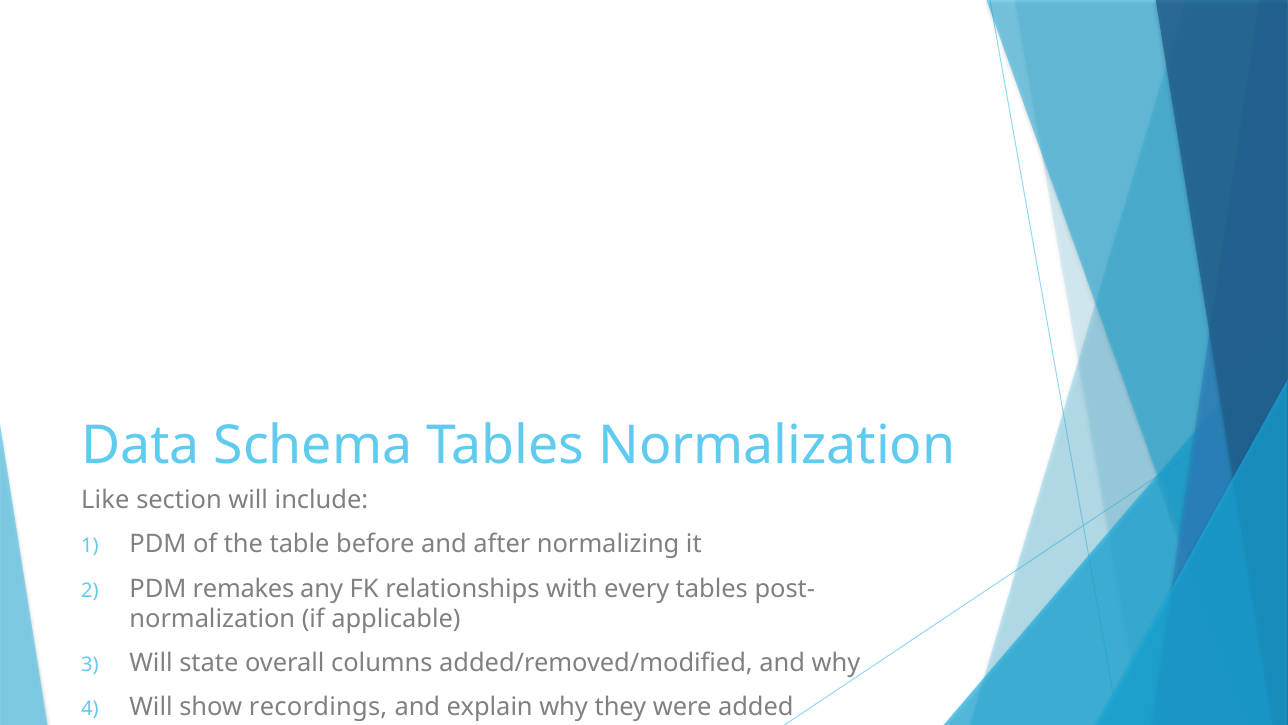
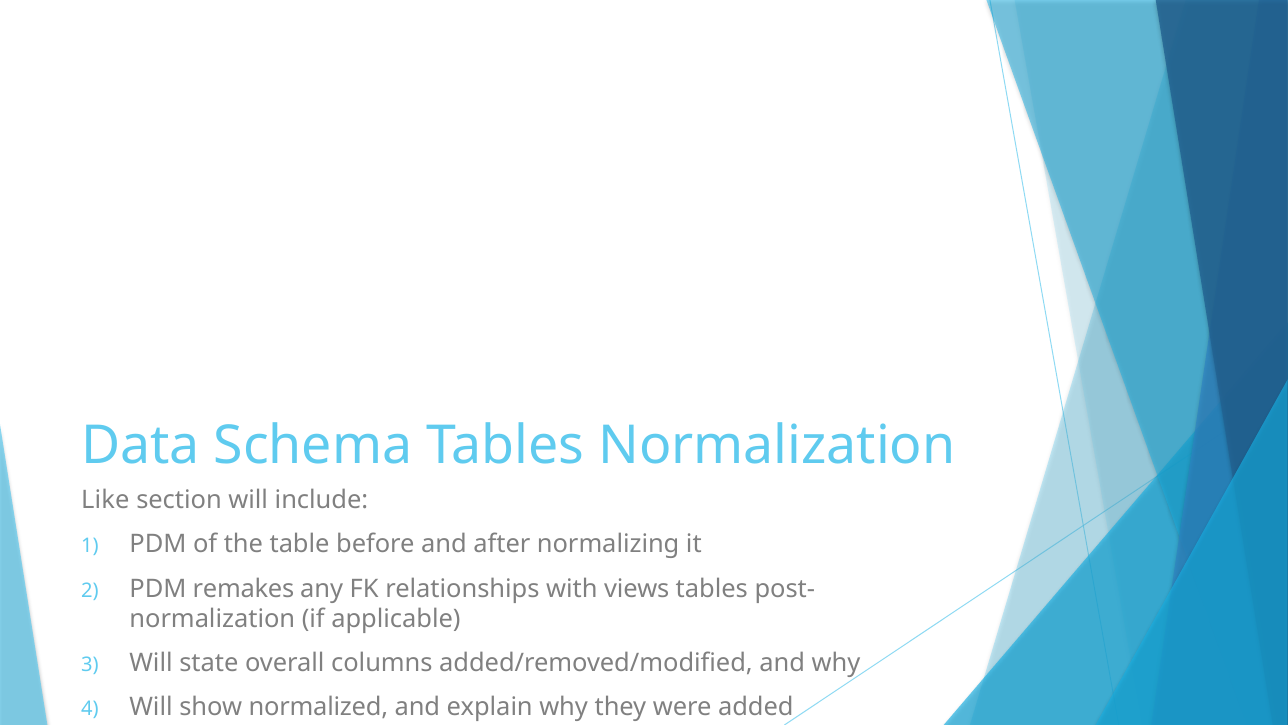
every: every -> views
recordings: recordings -> normalized
